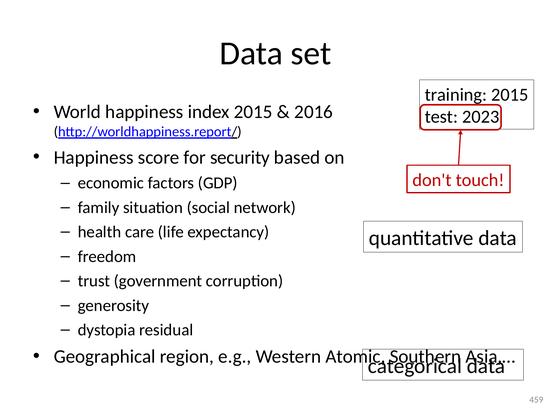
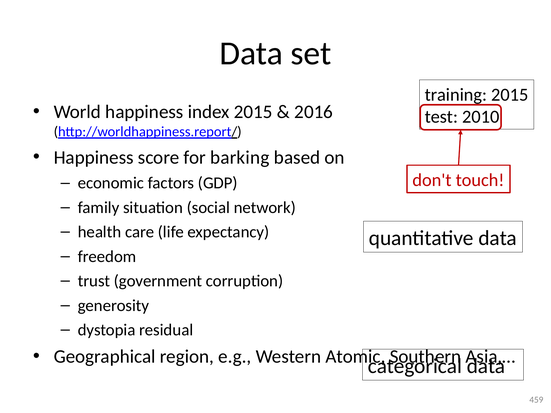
2023: 2023 -> 2010
security: security -> barking
